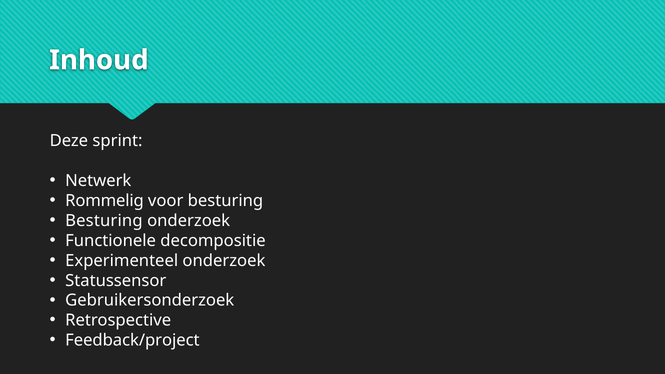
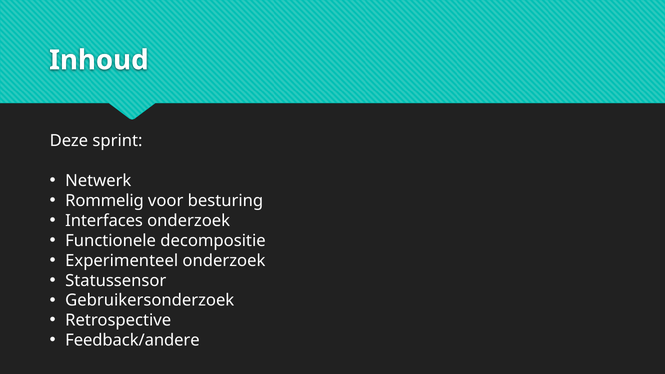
Besturing at (104, 221): Besturing -> Interfaces
Feedback/project: Feedback/project -> Feedback/andere
